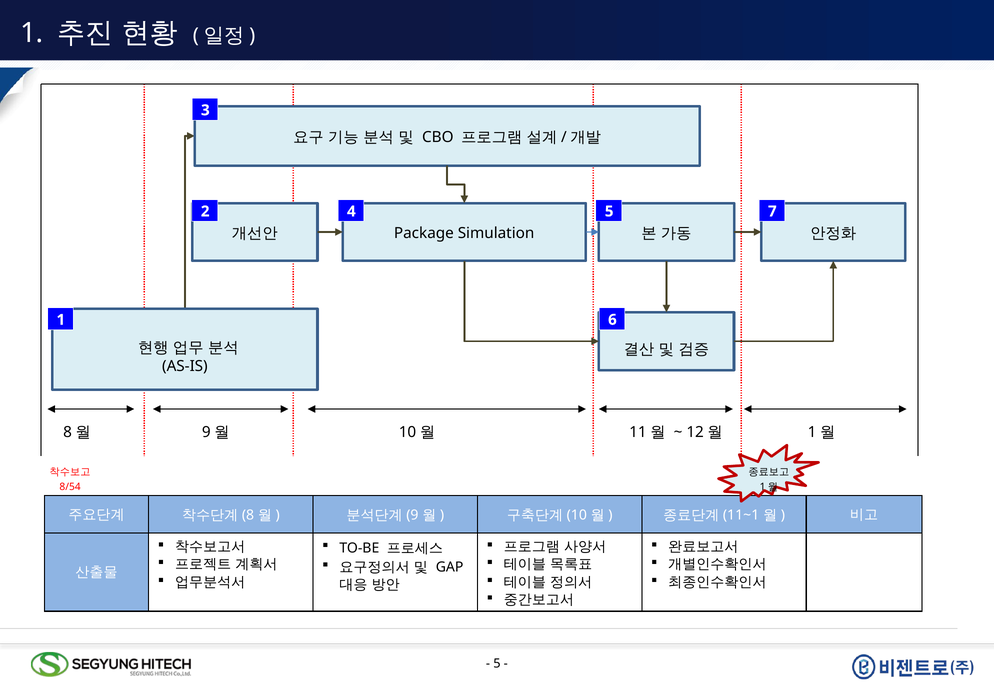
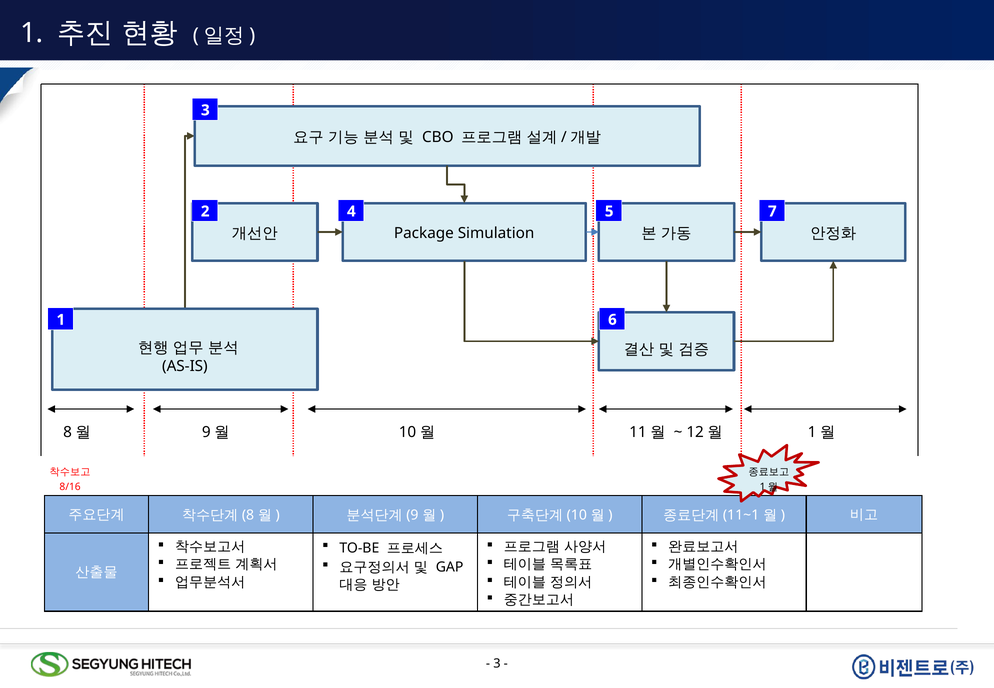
8/54: 8/54 -> 8/16
5 at (497, 664): 5 -> 3
